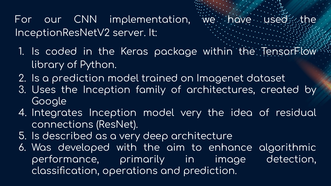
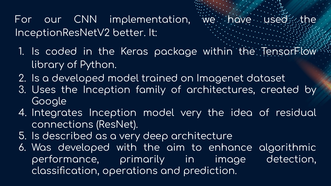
server: server -> better
a prediction: prediction -> developed
